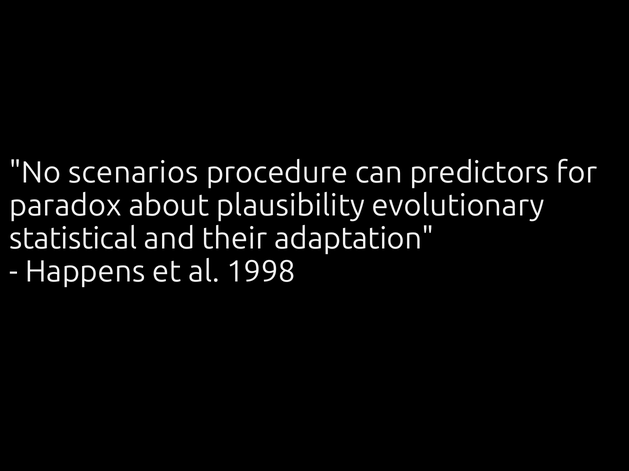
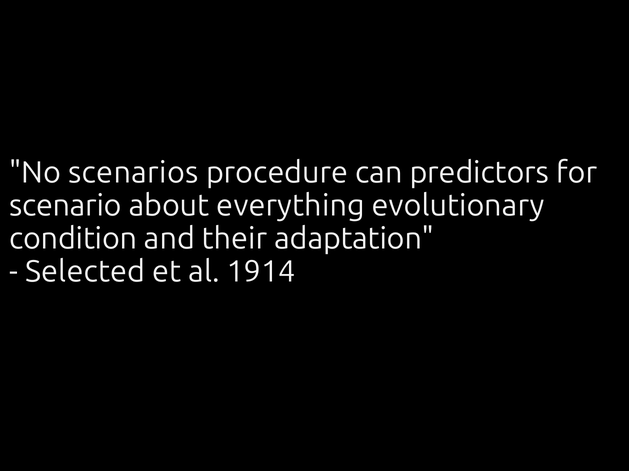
paradox: paradox -> scenario
plausibility: plausibility -> everything
statistical: statistical -> condition
Happens: Happens -> Selected
1998: 1998 -> 1914
